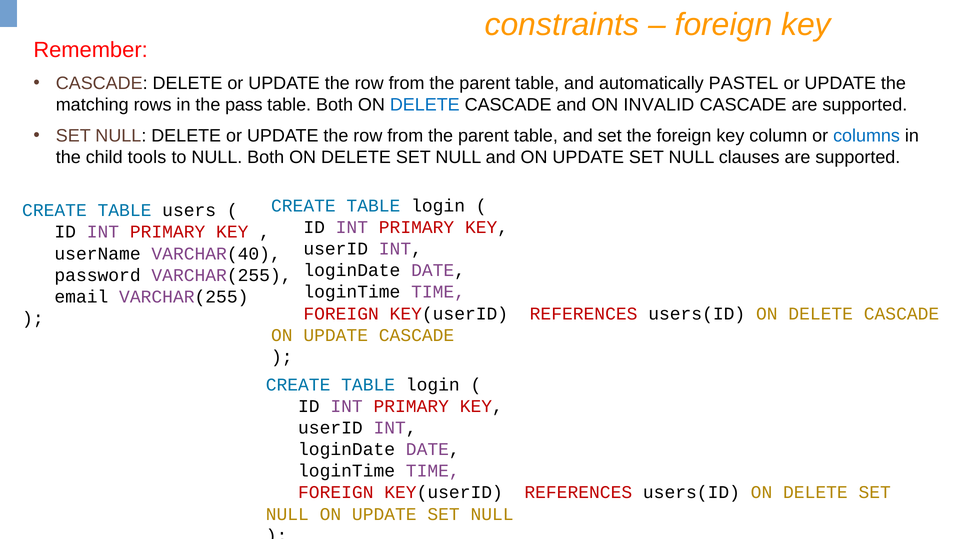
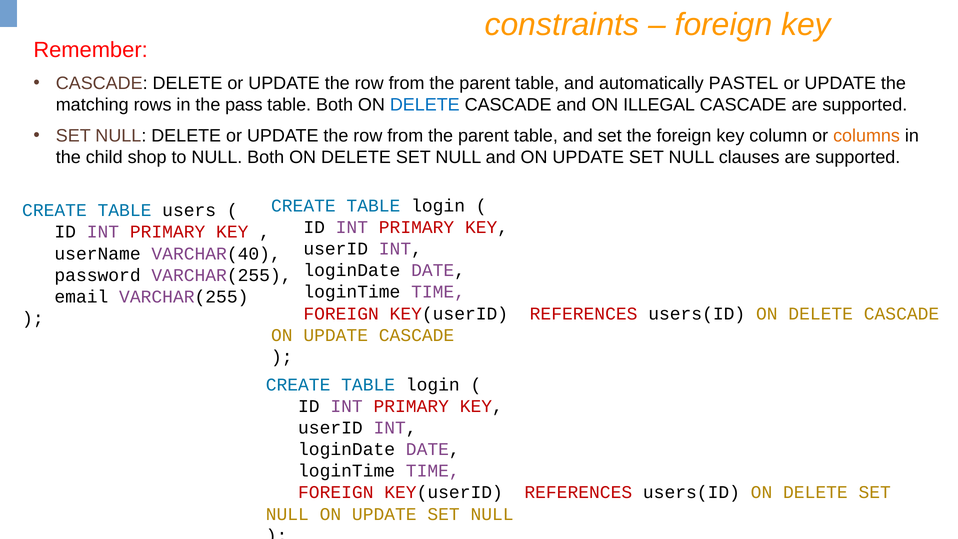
INVALID: INVALID -> ILLEGAL
columns colour: blue -> orange
tools: tools -> shop
